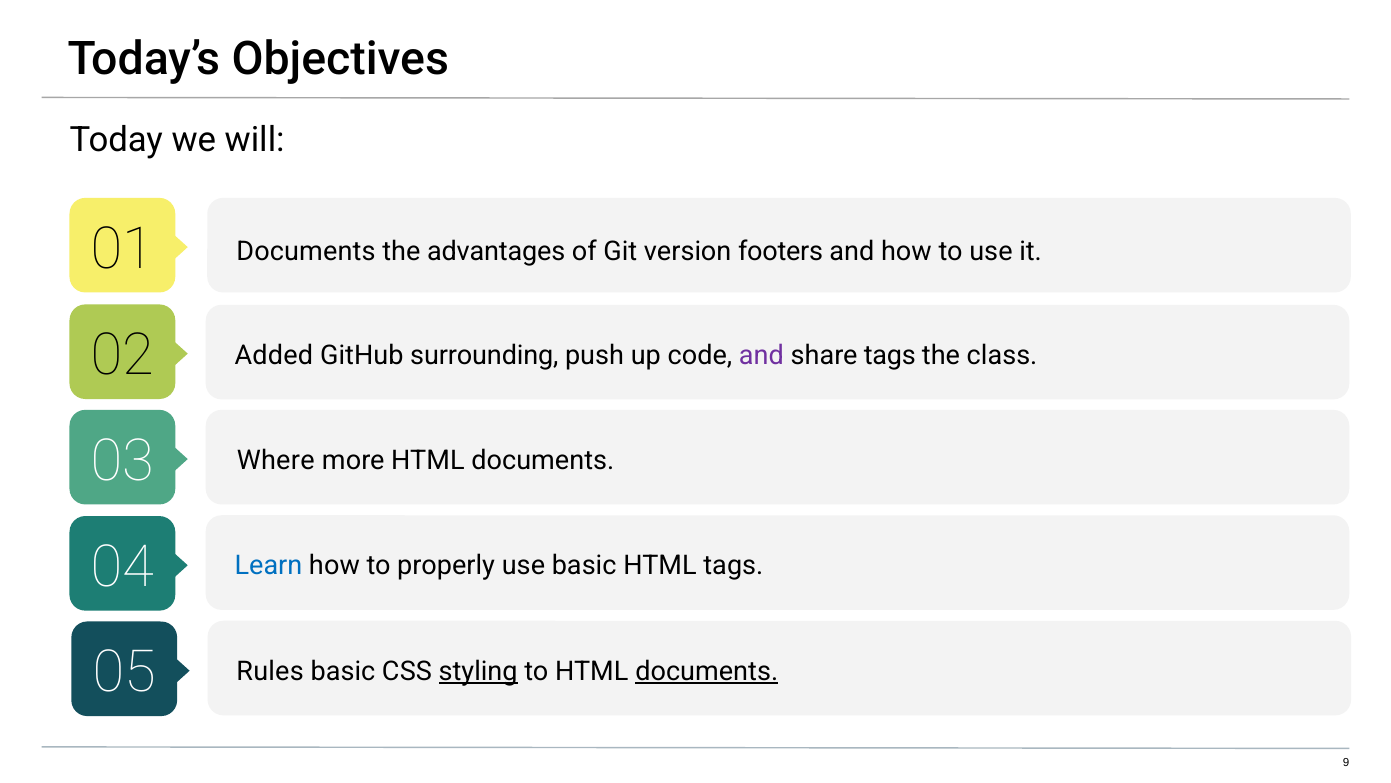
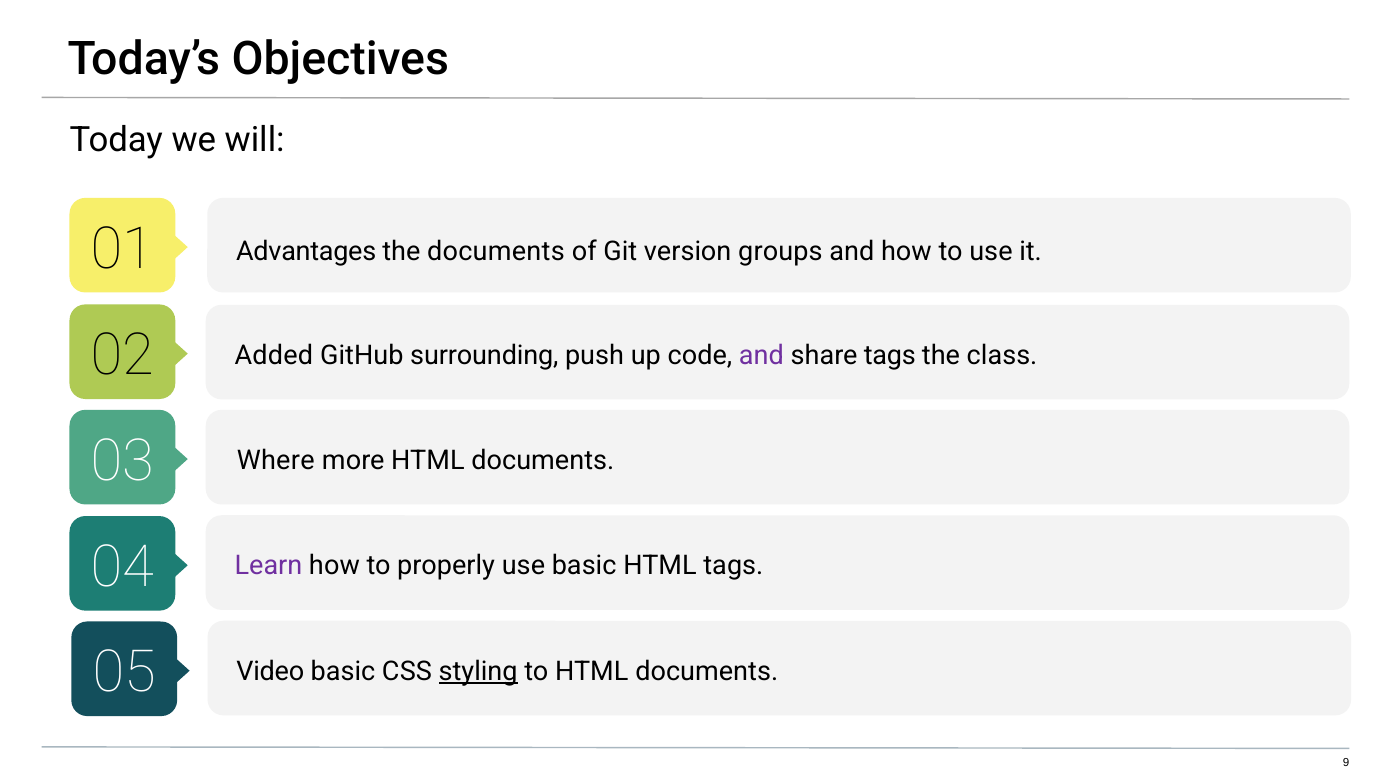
Documents at (306, 251): Documents -> Advantages
the advantages: advantages -> documents
footers: footers -> groups
Learn colour: blue -> purple
Rules: Rules -> Video
documents at (707, 671) underline: present -> none
